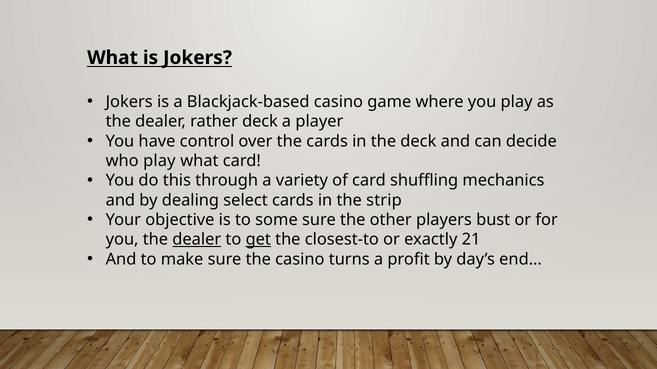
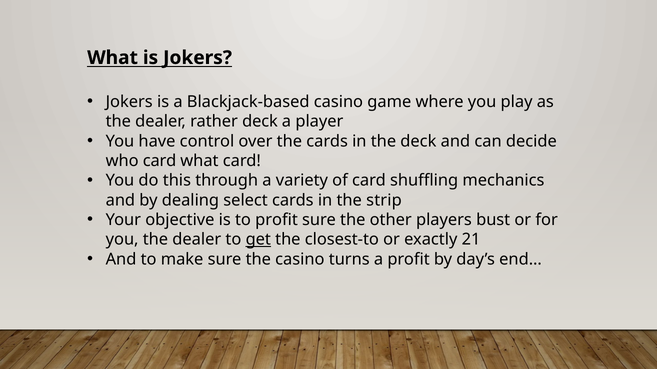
who play: play -> card
to some: some -> profit
dealer at (197, 240) underline: present -> none
